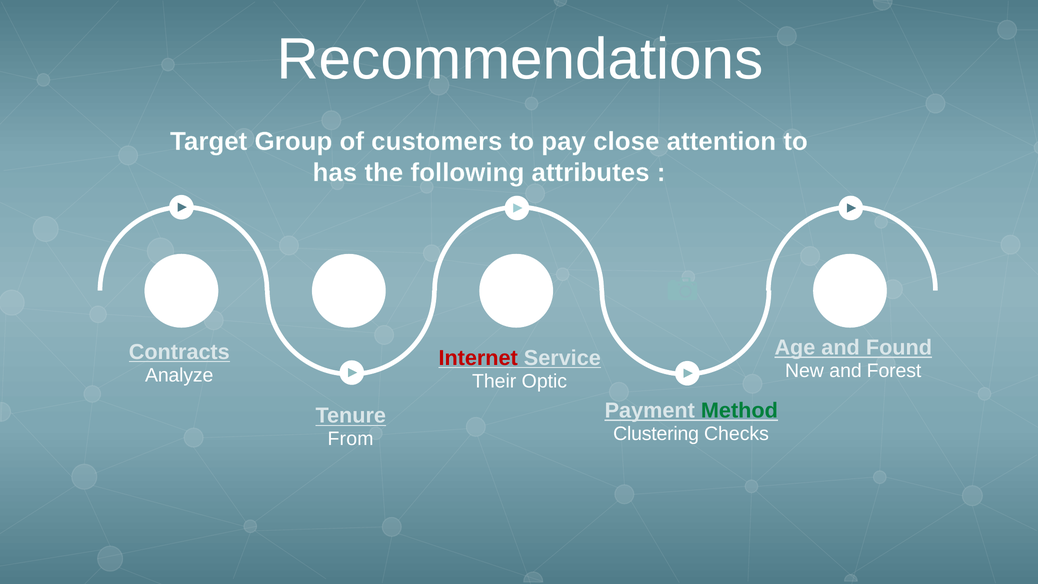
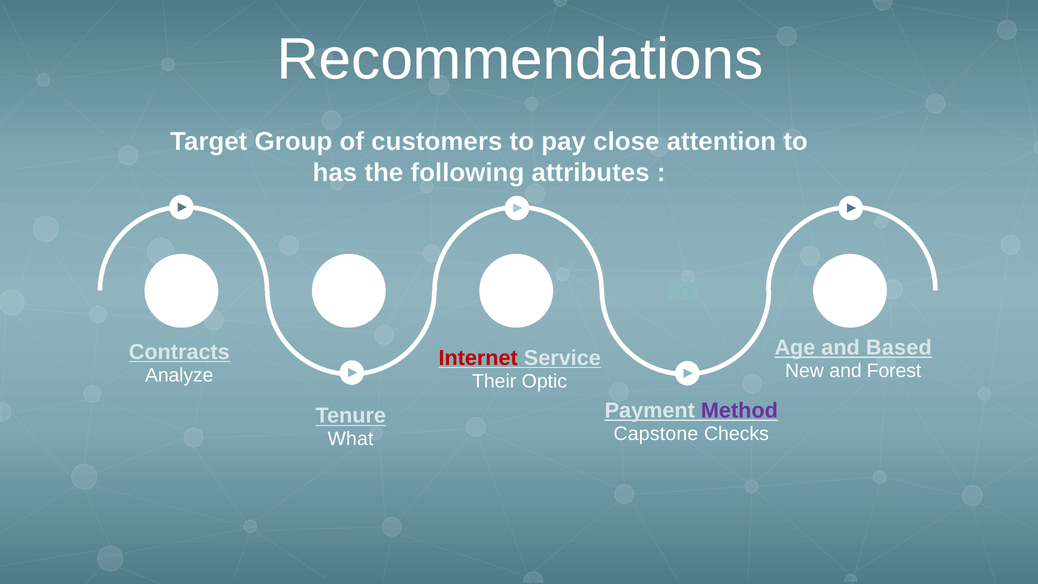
Found: Found -> Based
Method colour: green -> purple
Clustering: Clustering -> Capstone
From: From -> What
